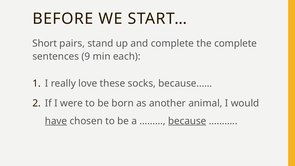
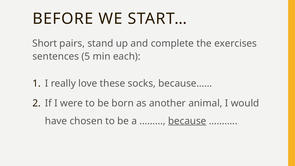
the complete: complete -> exercises
9: 9 -> 5
have underline: present -> none
